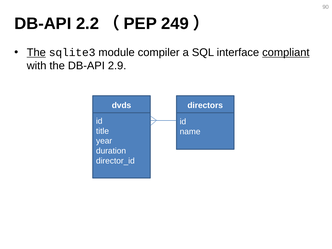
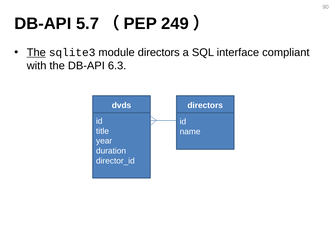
2.2: 2.2 -> 5.7
module compiler: compiler -> directors
compliant underline: present -> none
2.9: 2.9 -> 6.3
